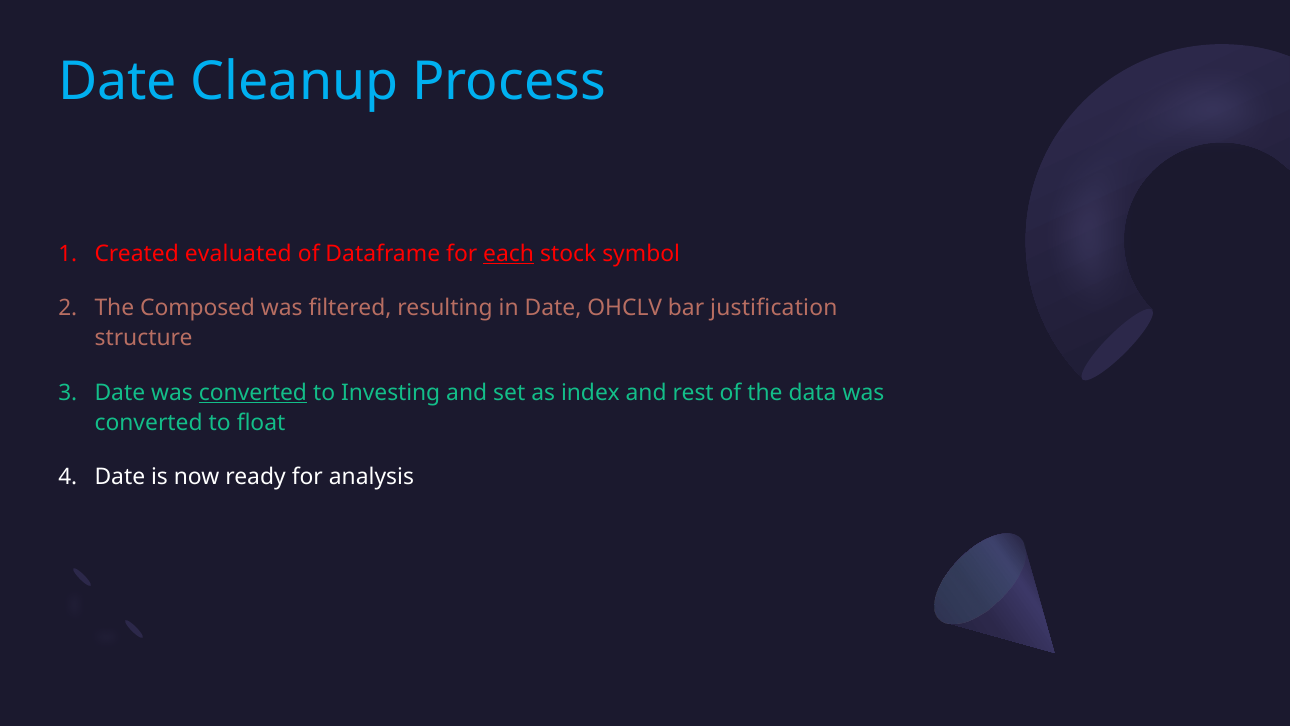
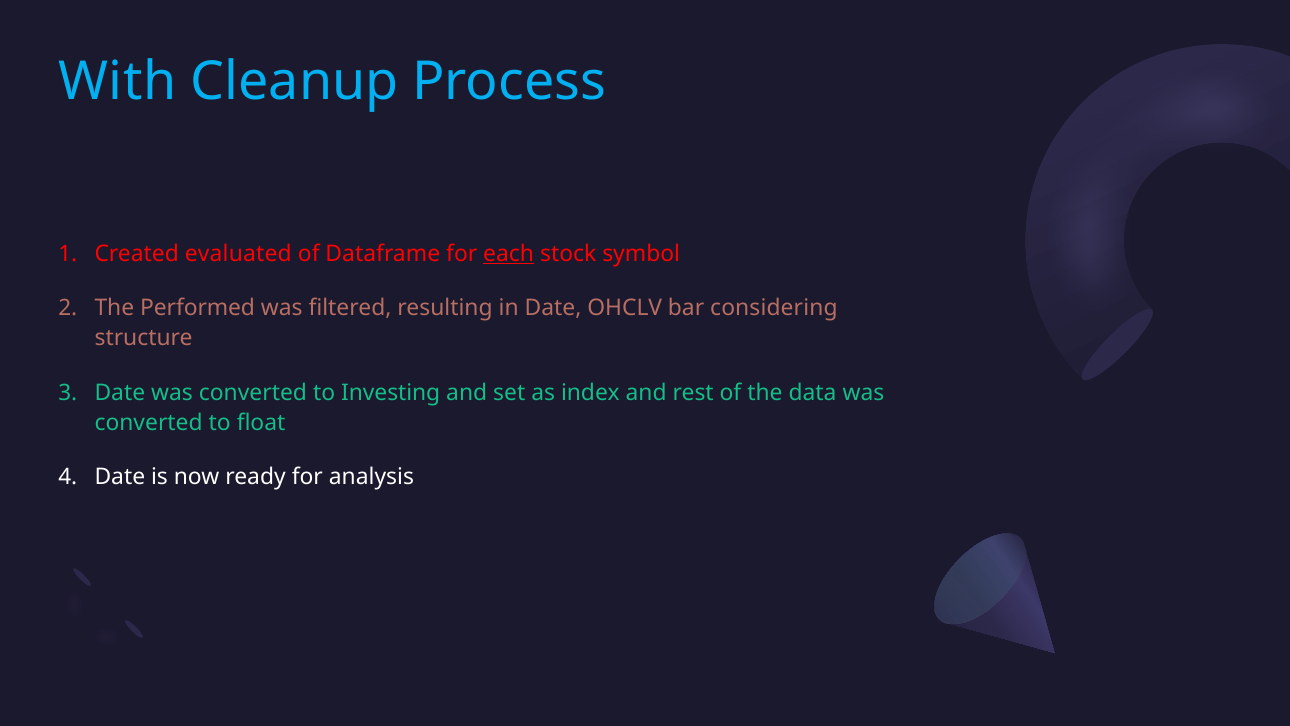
Date at (118, 81): Date -> With
Composed: Composed -> Performed
justification: justification -> considering
converted at (253, 392) underline: present -> none
